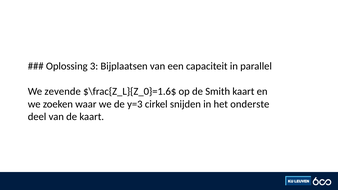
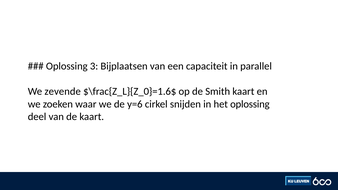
y=3: y=3 -> y=6
het onderste: onderste -> oplossing
